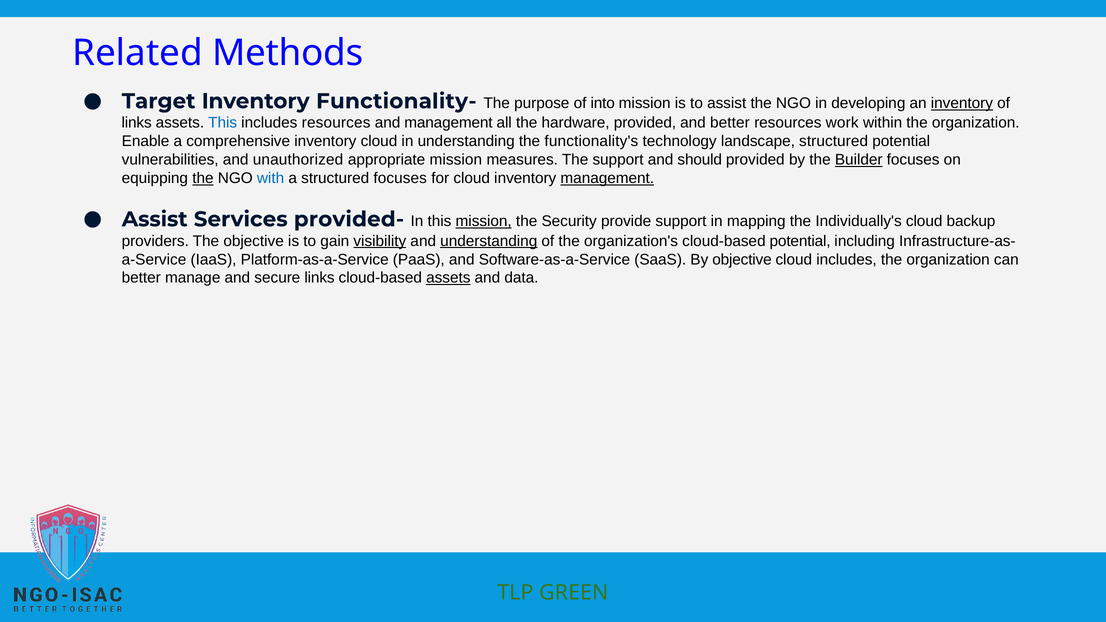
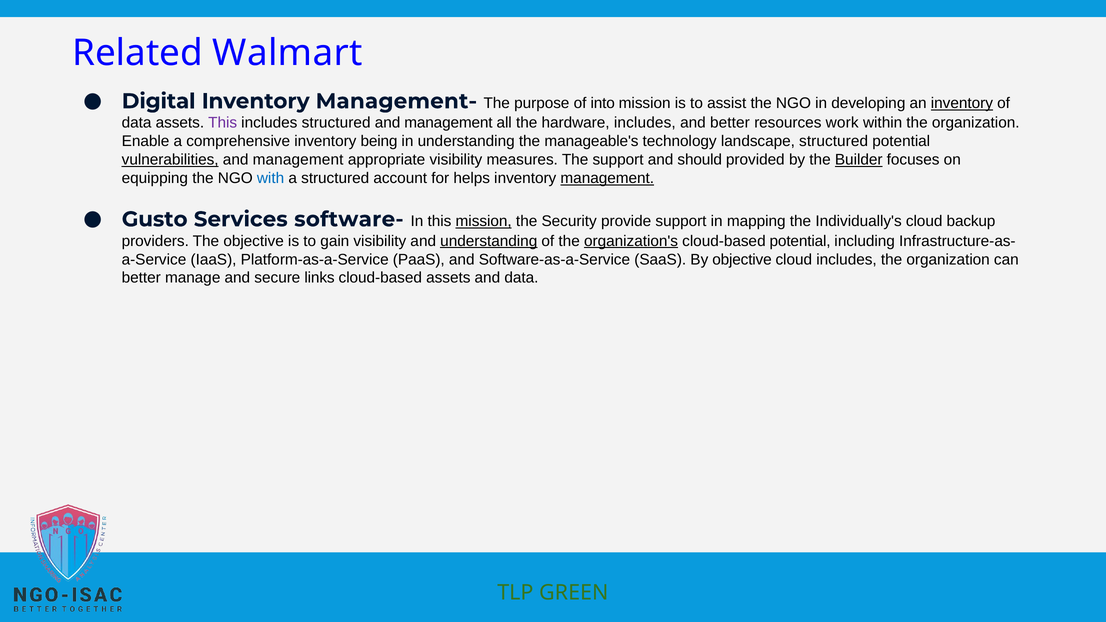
Methods: Methods -> Walmart
Target: Target -> Digital
Functionality-: Functionality- -> Management-
links at (137, 123): links -> data
This at (223, 123) colour: blue -> purple
includes resources: resources -> structured
hardware provided: provided -> includes
inventory cloud: cloud -> being
functionality's: functionality's -> manageable's
vulnerabilities underline: none -> present
unauthorized at (298, 160): unauthorized -> management
appropriate mission: mission -> visibility
the at (203, 178) underline: present -> none
structured focuses: focuses -> account
for cloud: cloud -> helps
Assist at (155, 219): Assist -> Gusto
provided-: provided- -> software-
visibility at (380, 241) underline: present -> none
organization's underline: none -> present
assets at (448, 278) underline: present -> none
